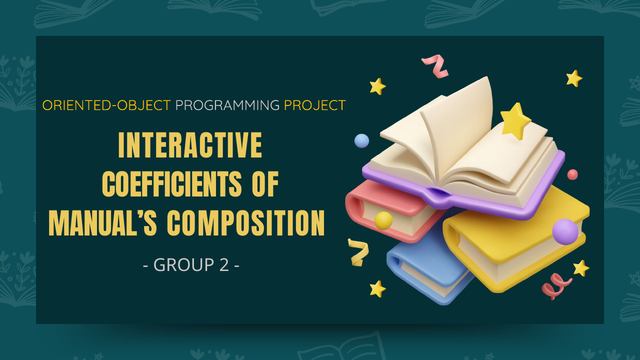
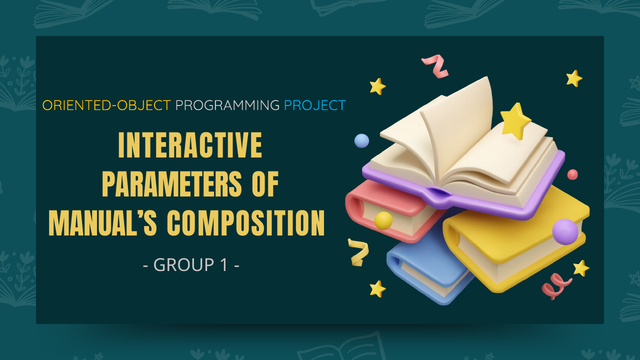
PROJECT colour: yellow -> light blue
COEFFICIENTS: COEFFICIENTS -> PARAMETERS
2: 2 -> 1
